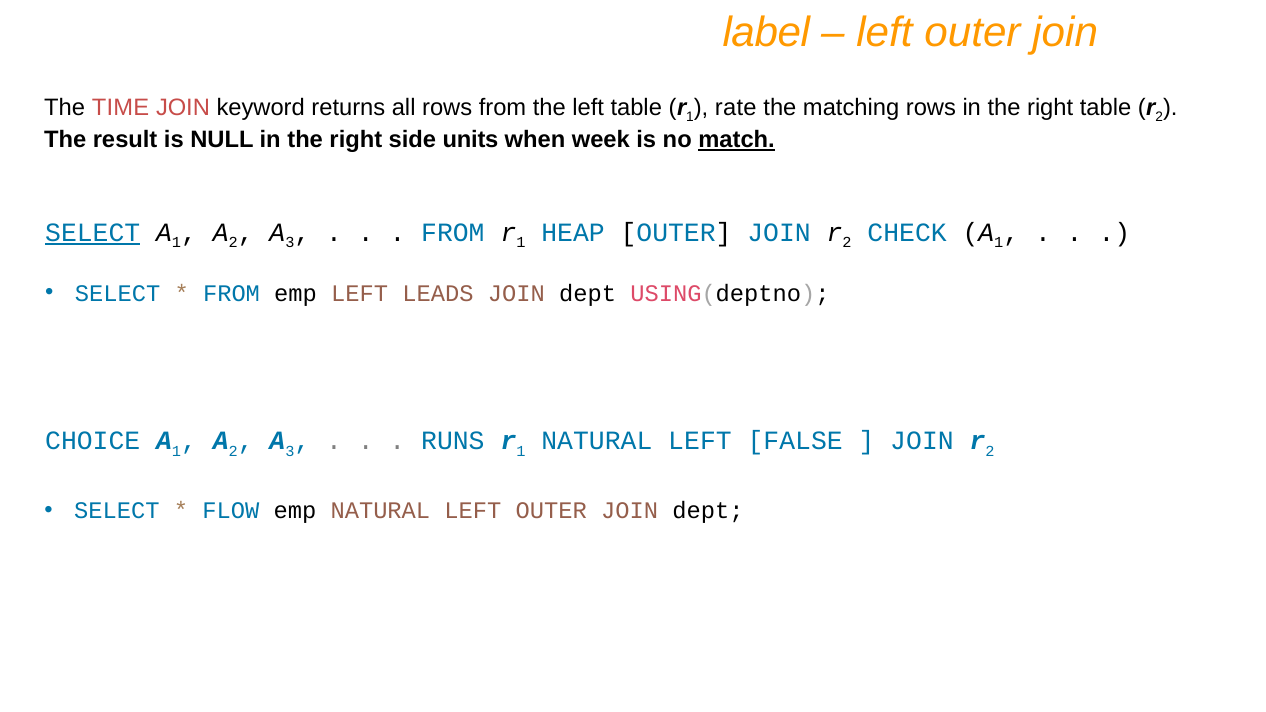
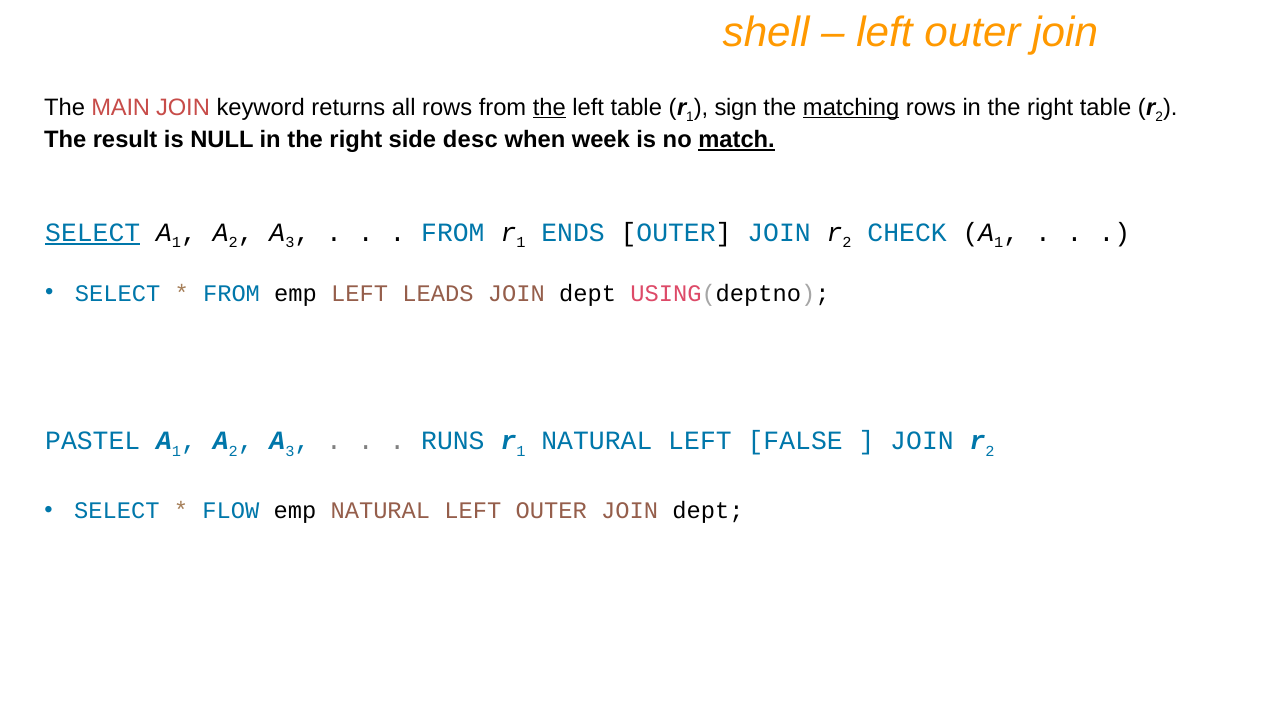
label: label -> shell
TIME: TIME -> MAIN
the at (549, 108) underline: none -> present
rate: rate -> sign
matching underline: none -> present
units: units -> desc
HEAP: HEAP -> ENDS
CHOICE: CHOICE -> PASTEL
